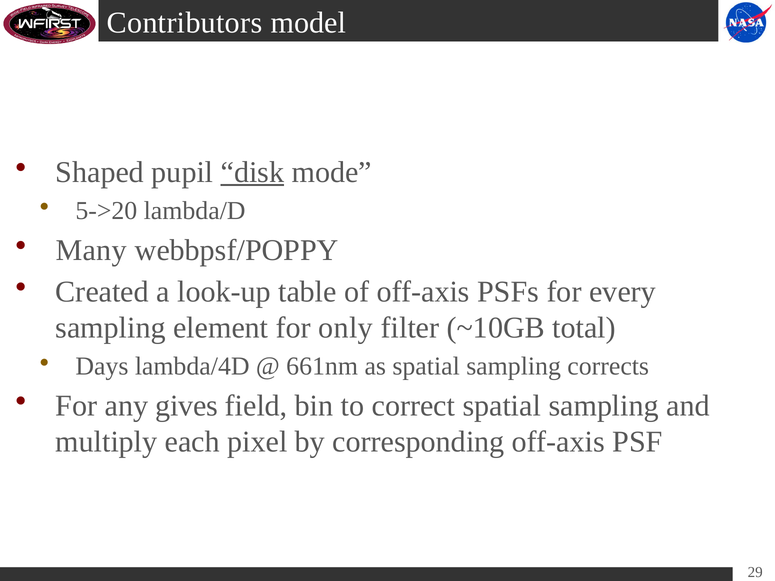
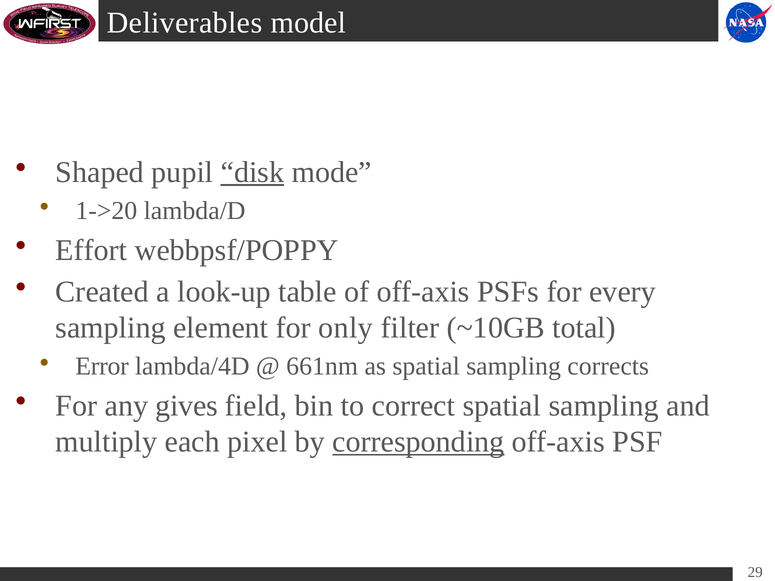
Contributors: Contributors -> Deliverables
5->20: 5->20 -> 1->20
Many: Many -> Effort
Days: Days -> Error
corresponding underline: none -> present
